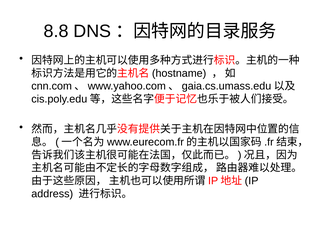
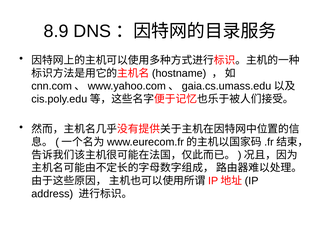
8.8: 8.8 -> 8.9
